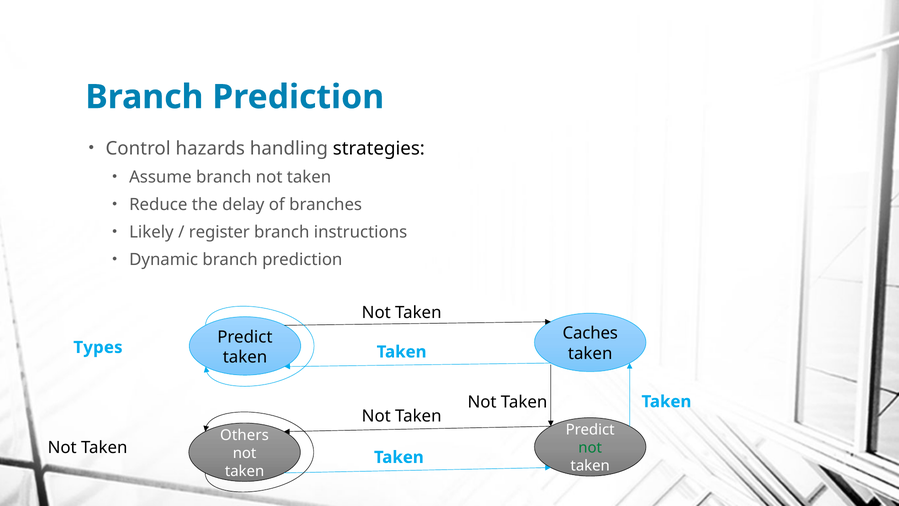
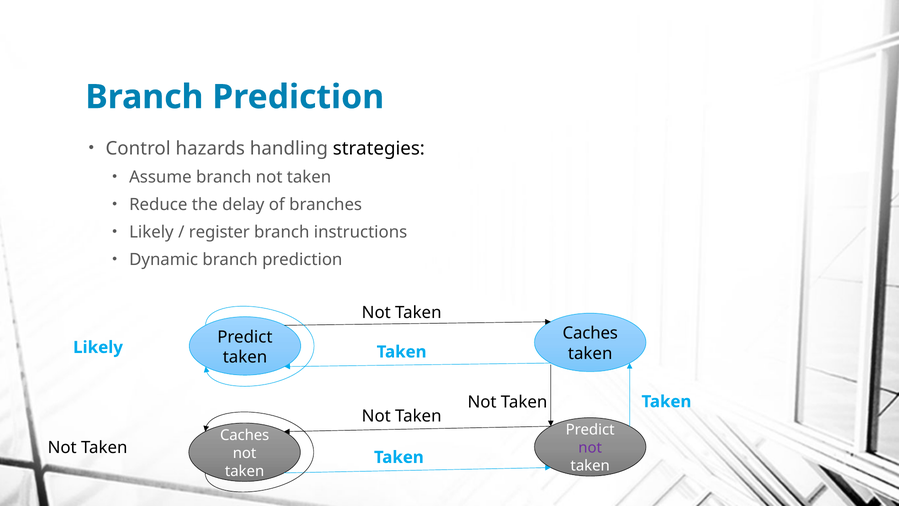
Types at (98, 347): Types -> Likely
Others at (244, 435): Others -> Caches
not at (590, 448) colour: green -> purple
